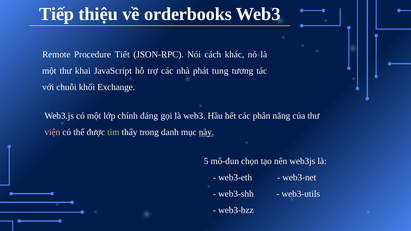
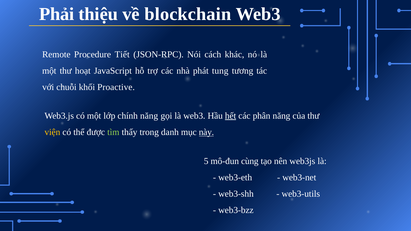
Tiếp: Tiếp -> Phải
orderbooks: orderbooks -> blockchain
khai: khai -> hoạt
Exchange: Exchange -> Proactive
chính đáng: đáng -> năng
hết underline: none -> present
viện colour: pink -> yellow
chọn: chọn -> cùng
